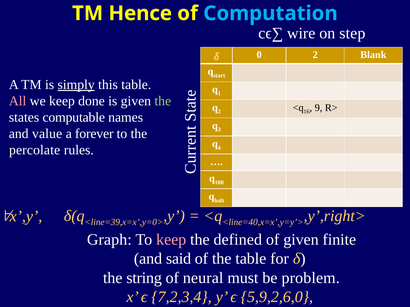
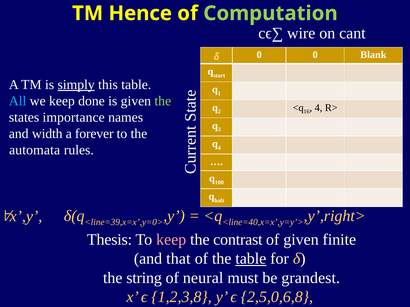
Computation colour: light blue -> light green
step: step -> cant
0 2: 2 -> 0
All colour: pink -> light blue
9 at (319, 108): 9 -> 4
computable: computable -> importance
value: value -> width
percolate: percolate -> automata
Graph: Graph -> Thesis
defined: defined -> contrast
said: said -> that
table at (251, 259) underline: none -> present
problem: problem -> grandest
7,2,3,4: 7,2,3,4 -> 1,2,3,8
5,9,2,6,0: 5,9,2,6,0 -> 2,5,0,6,8
